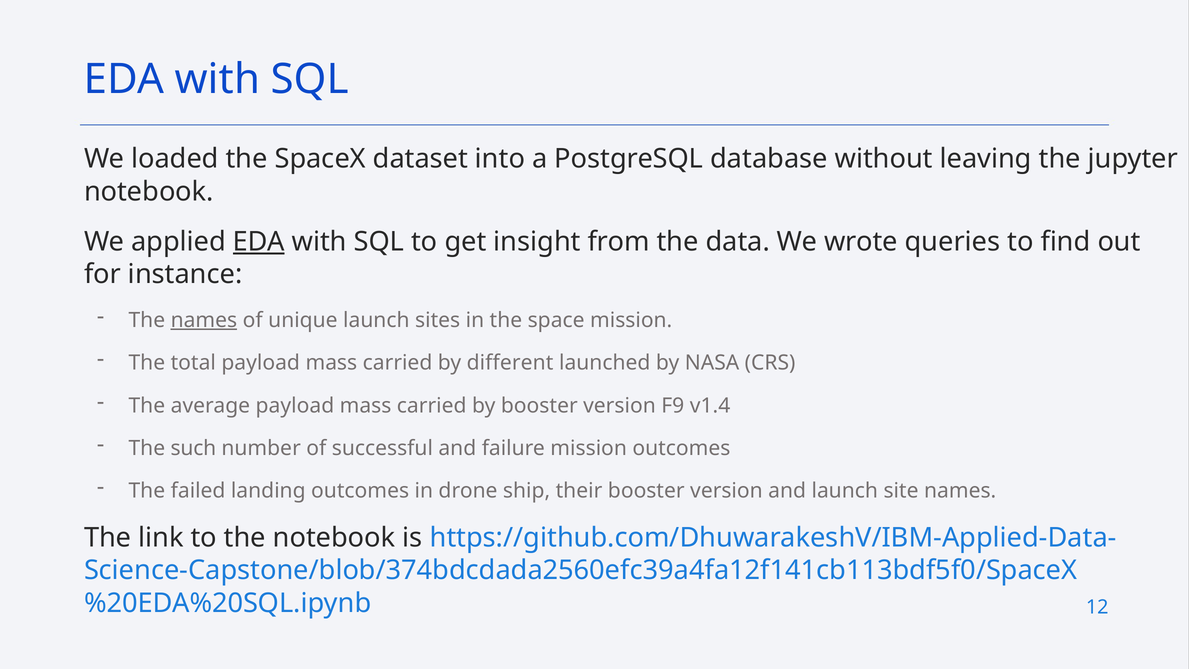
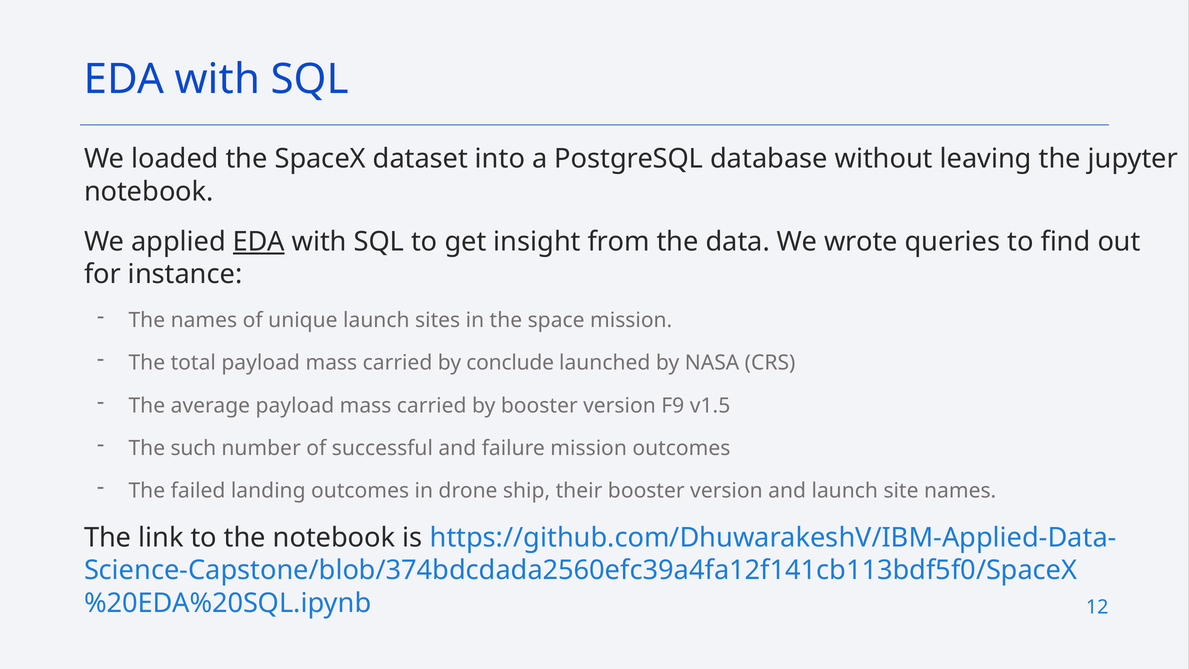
names at (204, 320) underline: present -> none
different: different -> conclude
v1.4: v1.4 -> v1.5
